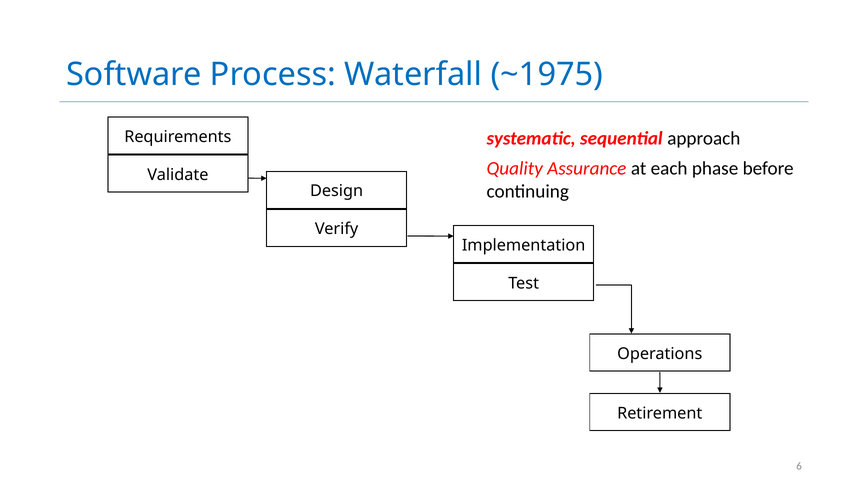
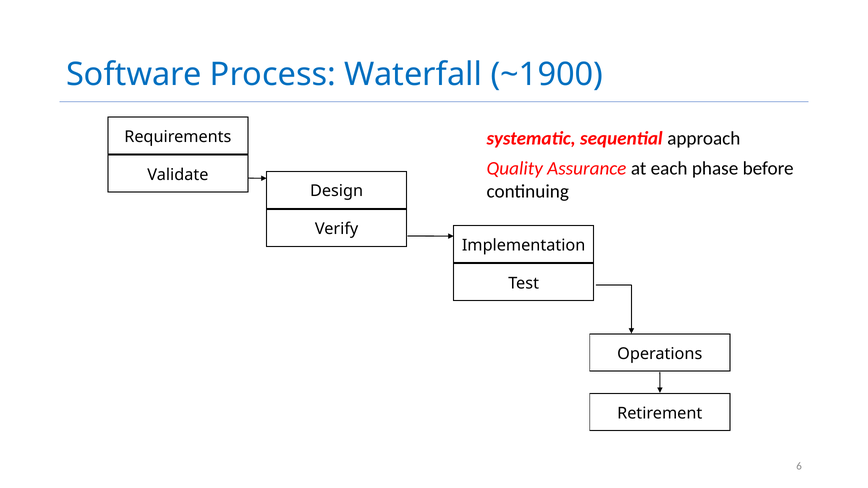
~1975: ~1975 -> ~1900
